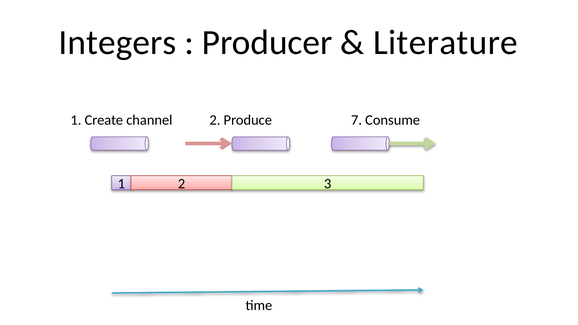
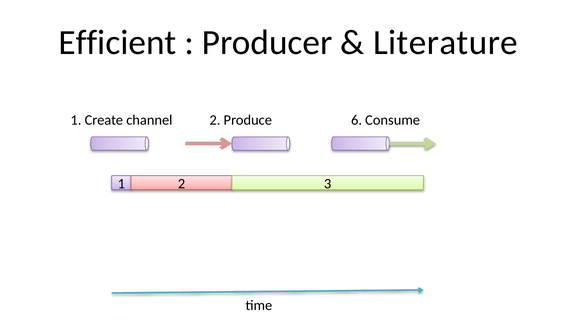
Integers: Integers -> Efficient
7: 7 -> 6
